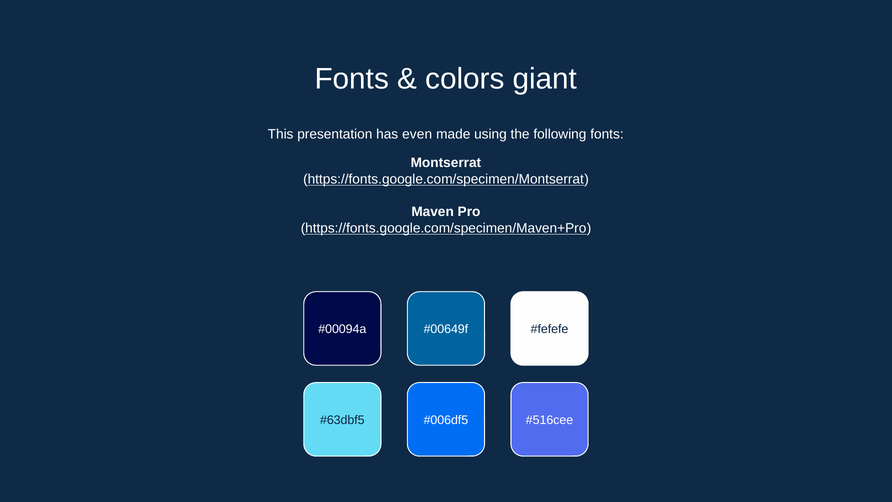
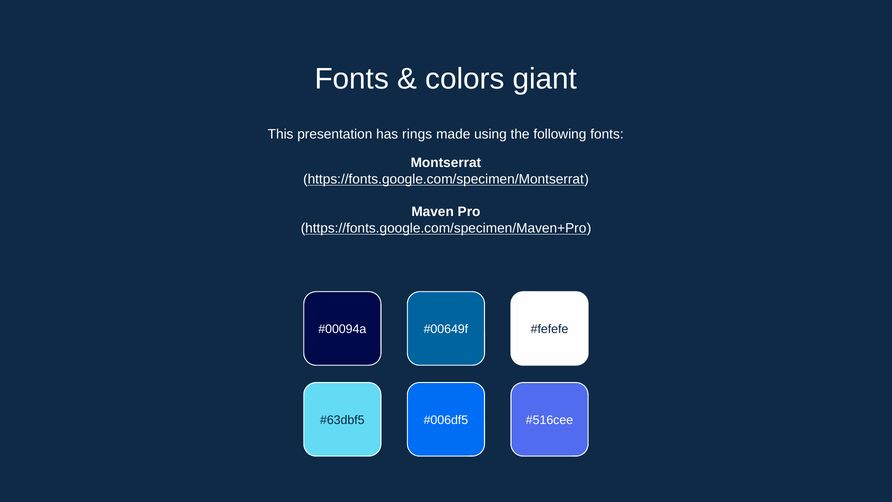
even: even -> rings
